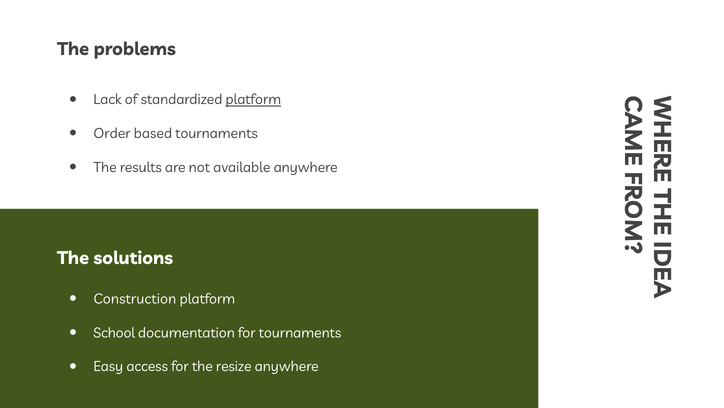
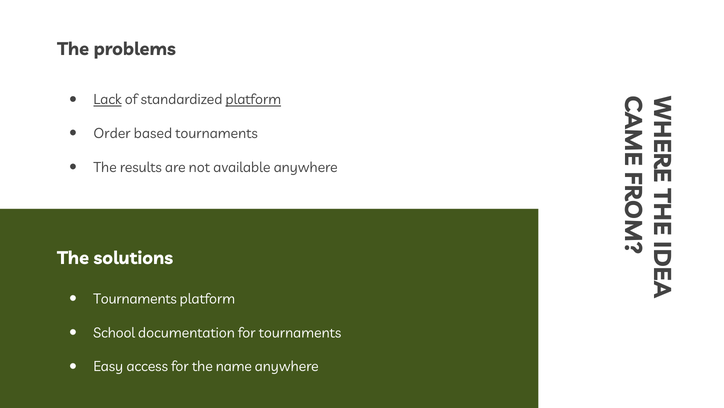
Lack underline: none -> present
Construction at (135, 299): Construction -> Tournaments
resize: resize -> name
